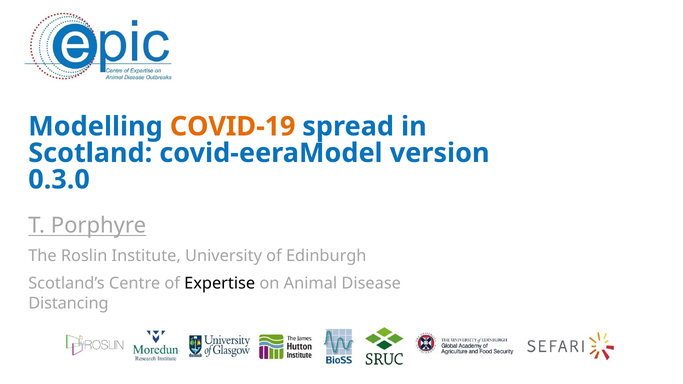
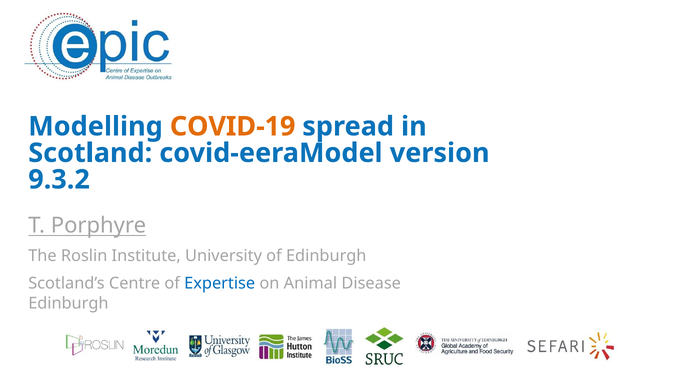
0.3.0: 0.3.0 -> 9.3.2
Expertise colour: black -> blue
Distancing at (68, 303): Distancing -> Edinburgh
